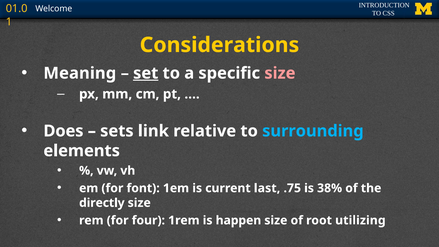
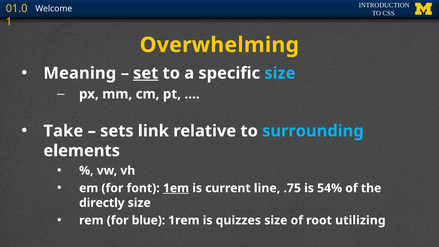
Considerations: Considerations -> Overwhelming
size at (280, 73) colour: pink -> light blue
Does: Does -> Take
1em underline: none -> present
last: last -> line
38%: 38% -> 54%
four: four -> blue
happen: happen -> quizzes
